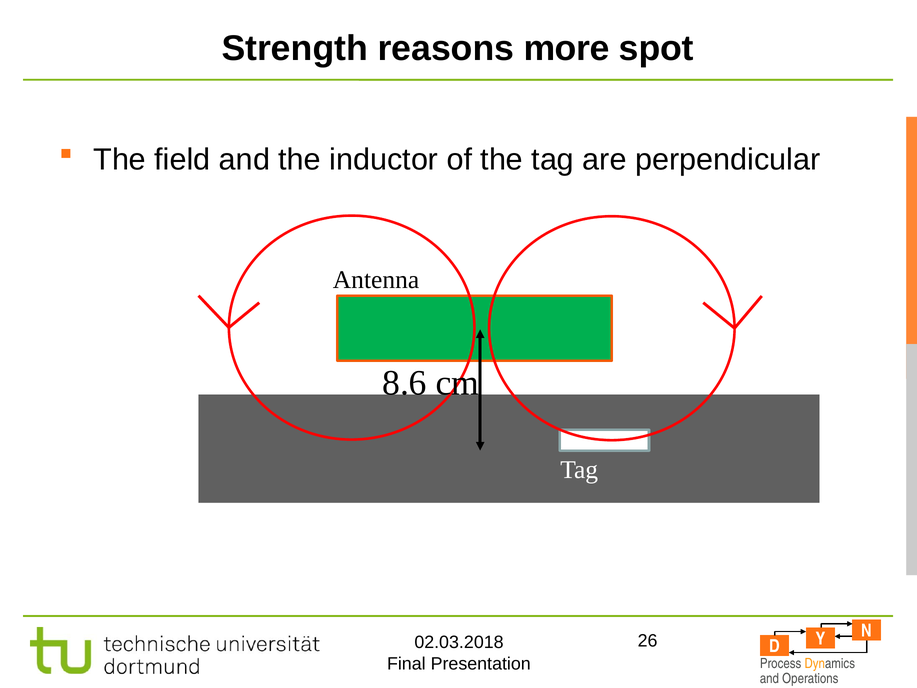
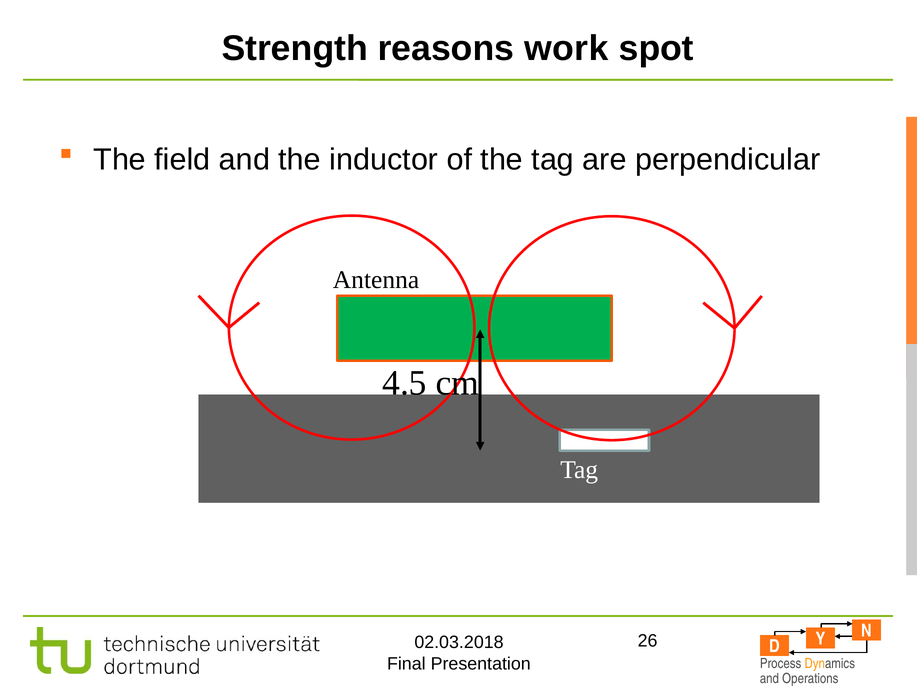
more: more -> work
8.6: 8.6 -> 4.5
